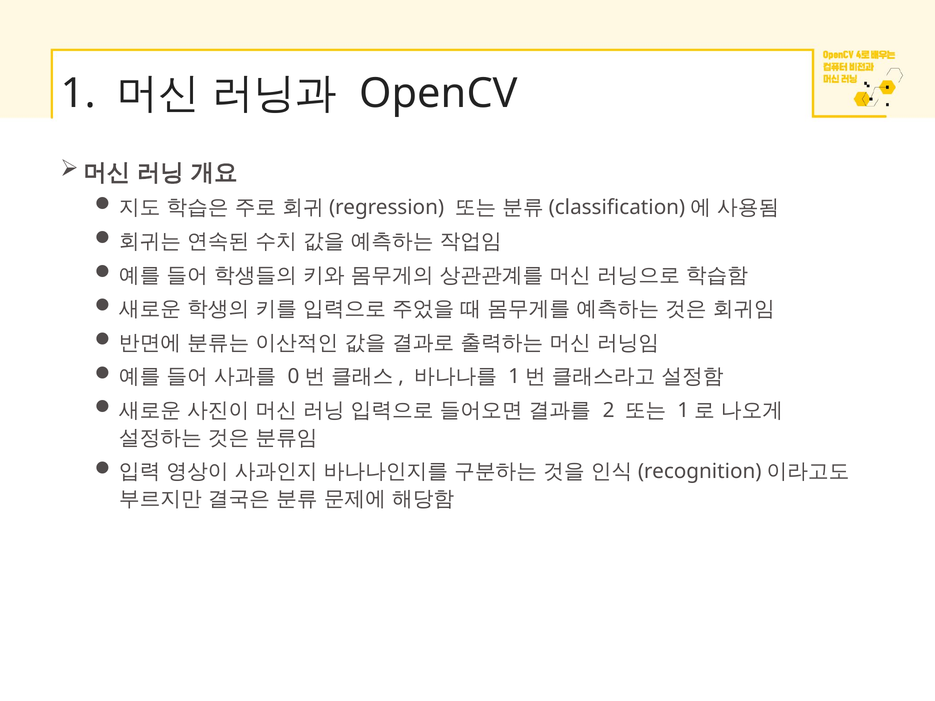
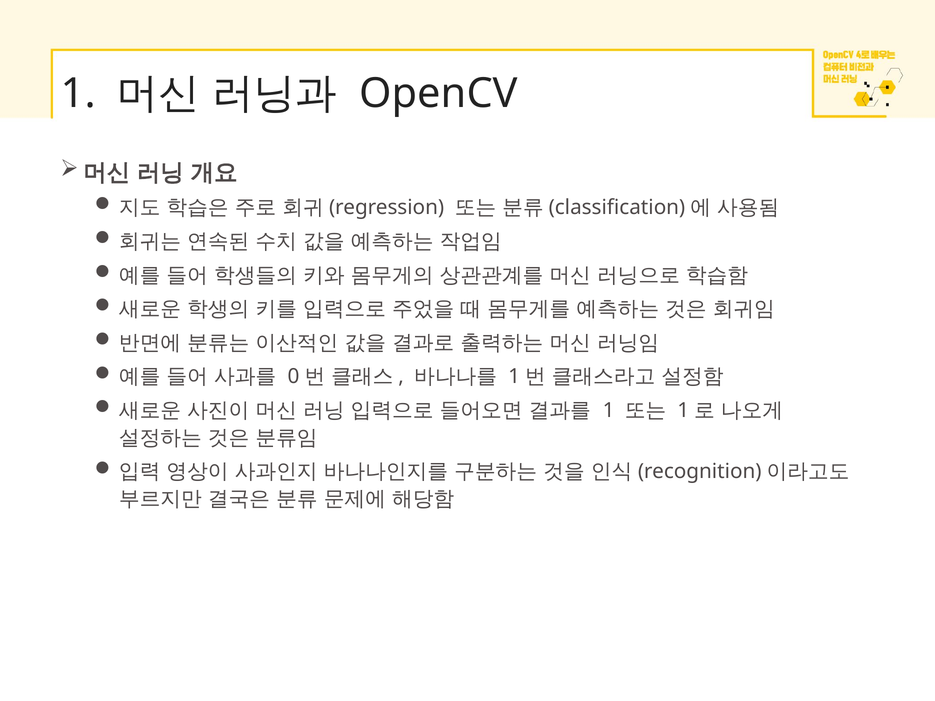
2 at (609, 411): 2 -> 1
